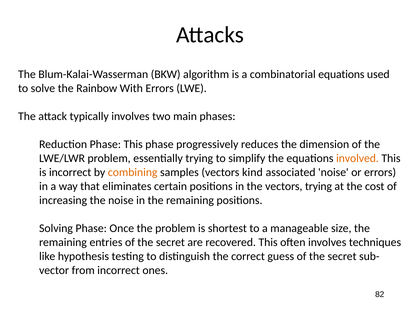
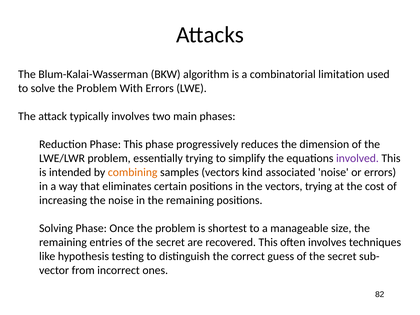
combinatorial equations: equations -> limitation
solve the Rainbow: Rainbow -> Problem
involved colour: orange -> purple
is incorrect: incorrect -> intended
